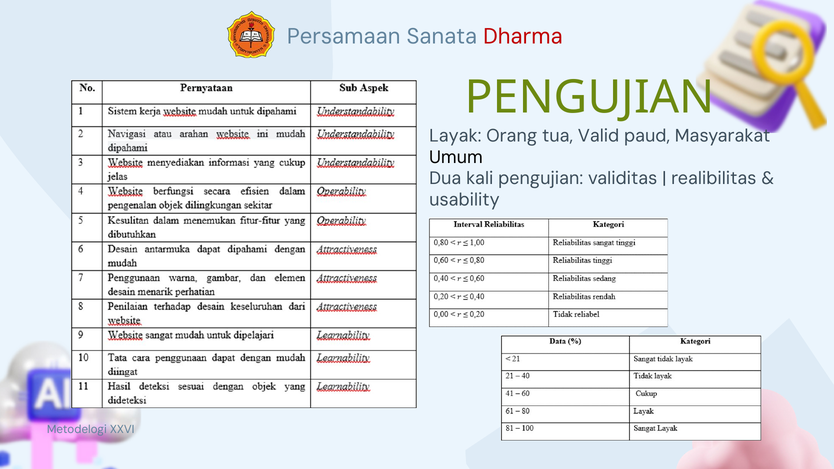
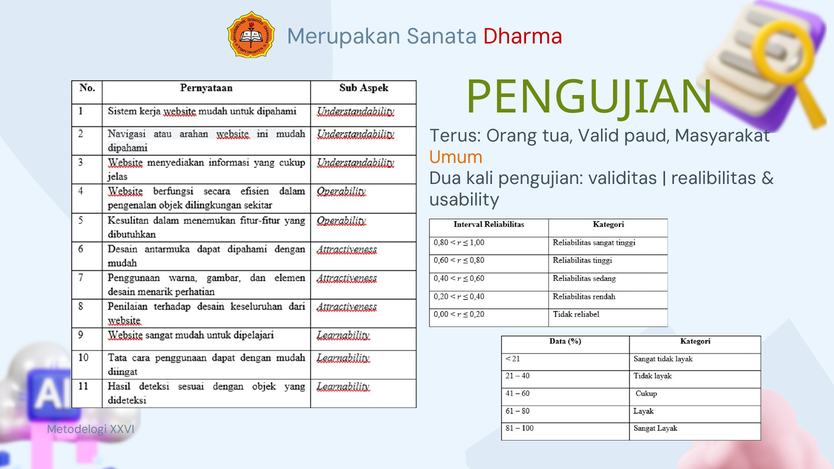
Persamaan: Persamaan -> Merupakan
Layak: Layak -> Terus
Umum colour: black -> orange
